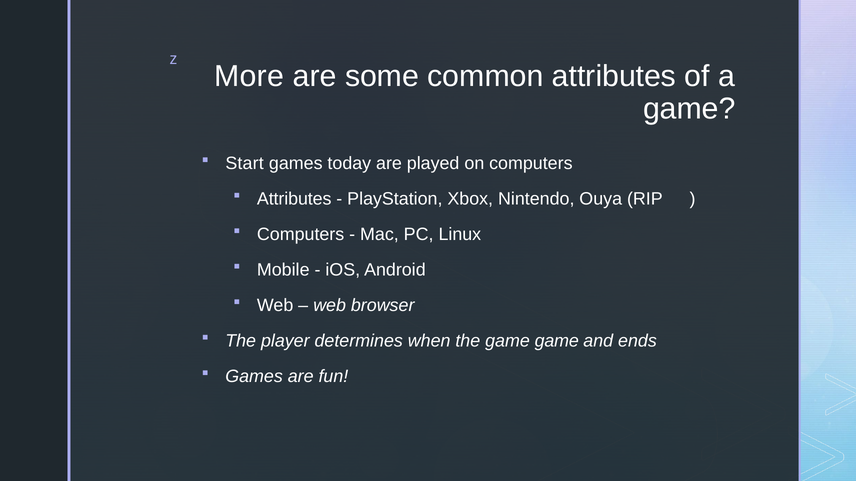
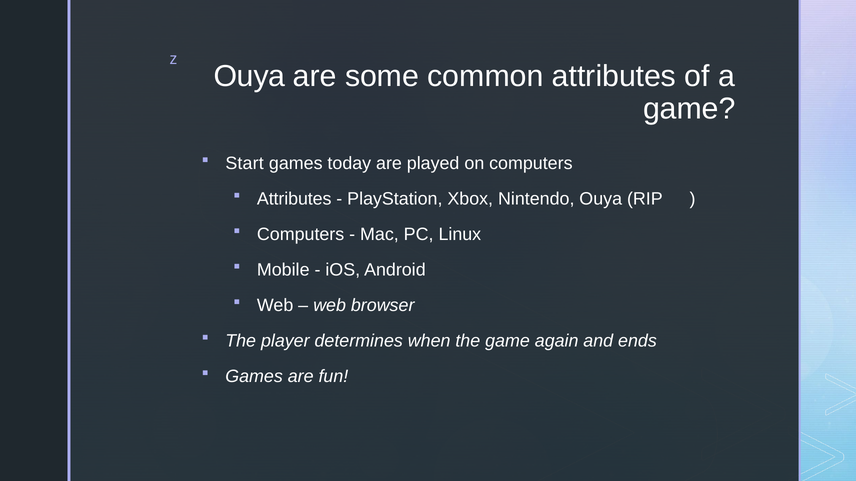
More at (249, 76): More -> Ouya
game game: game -> again
